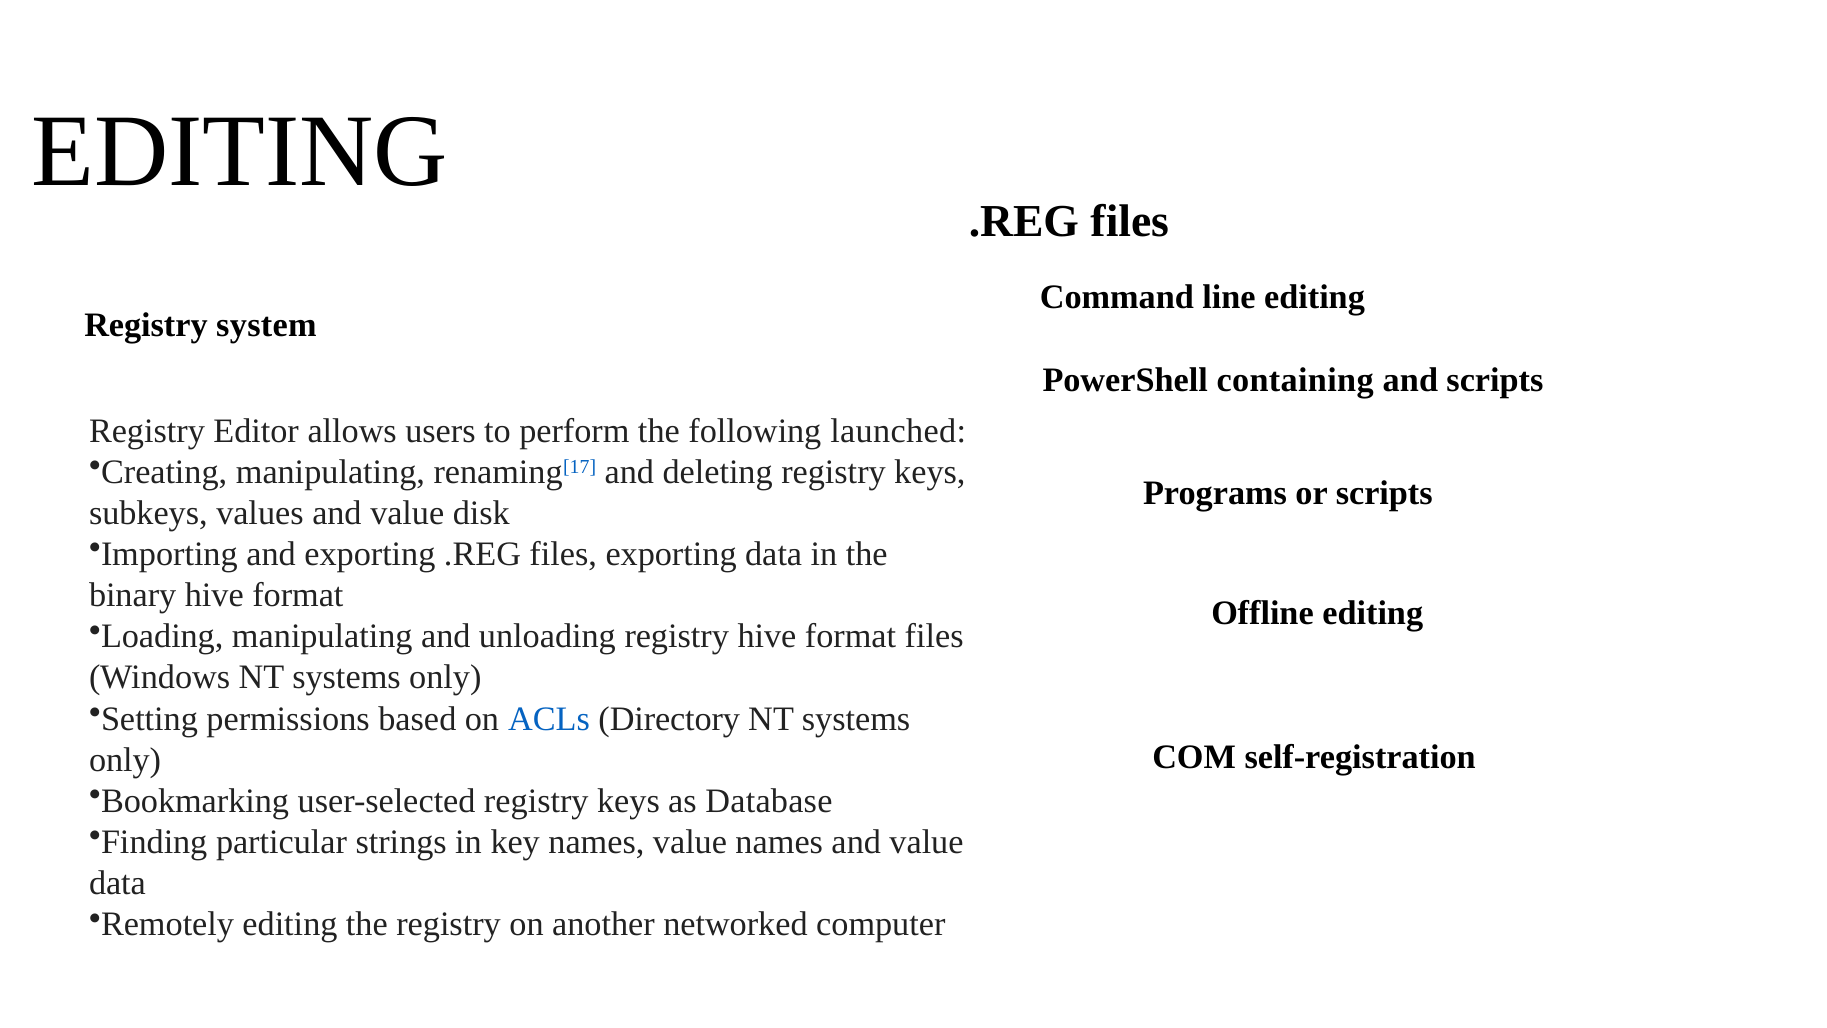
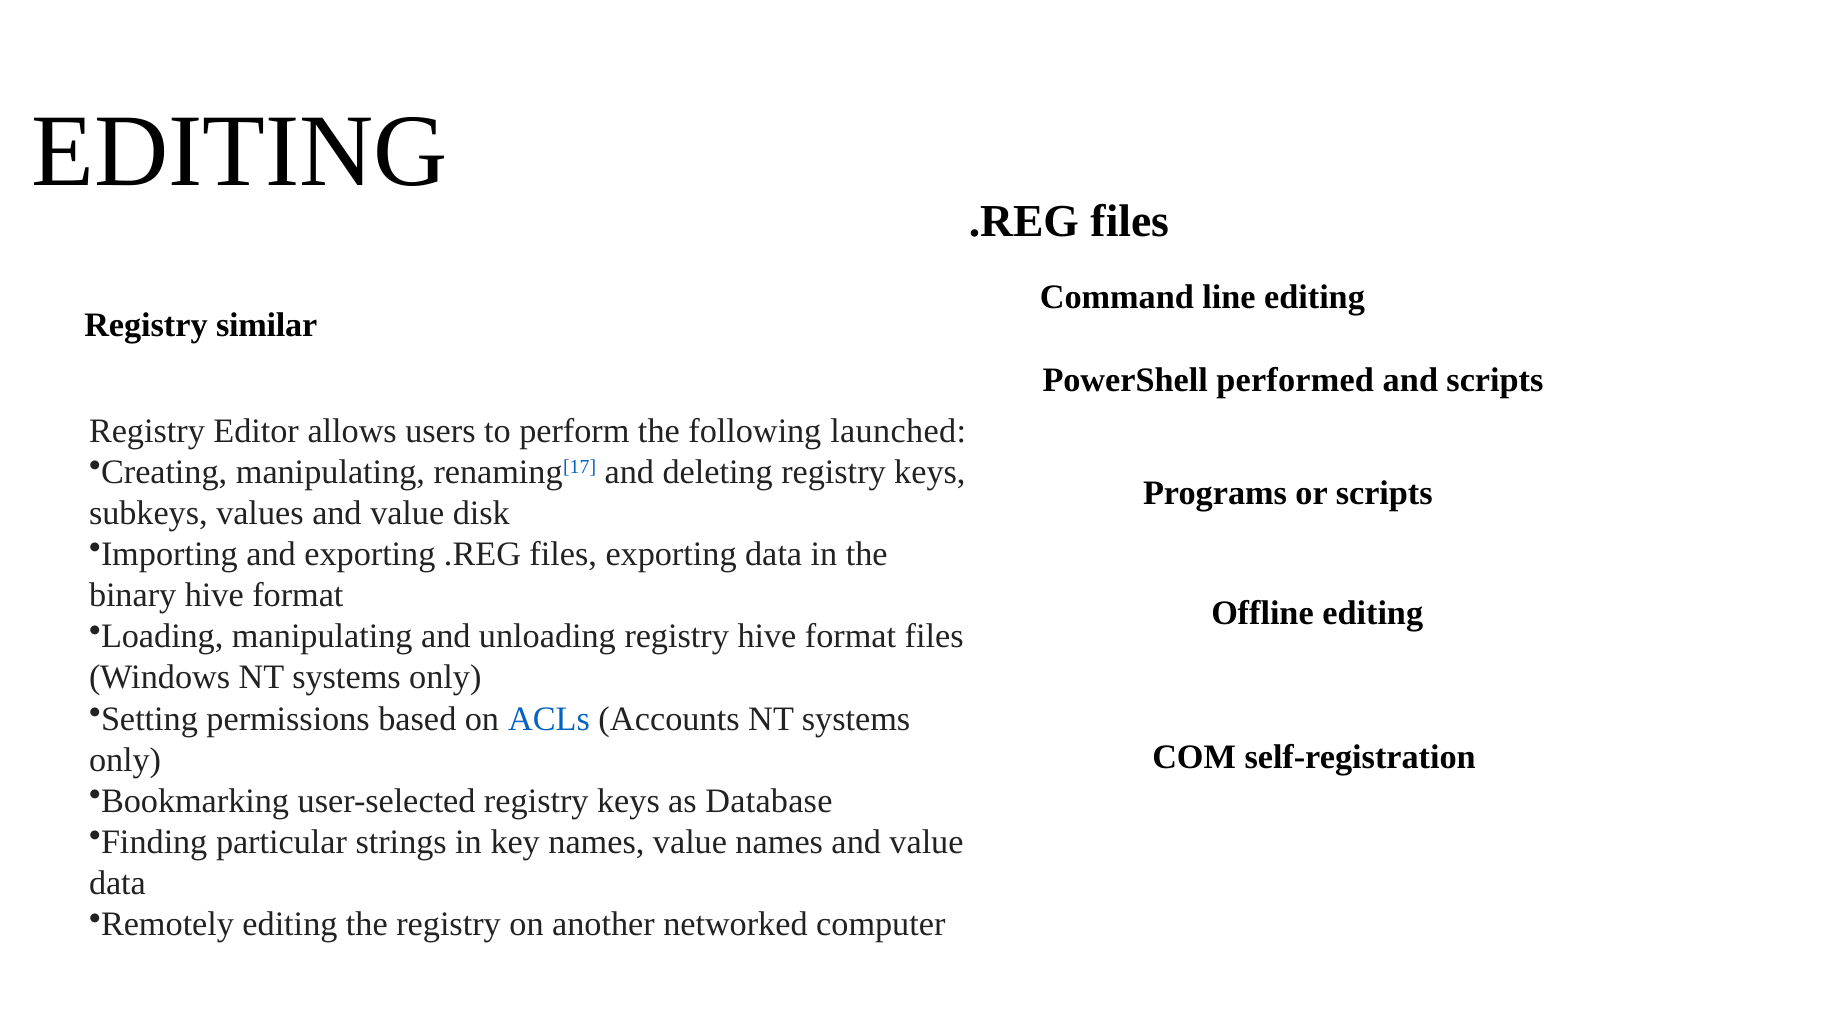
system: system -> similar
containing: containing -> performed
Directory: Directory -> Accounts
